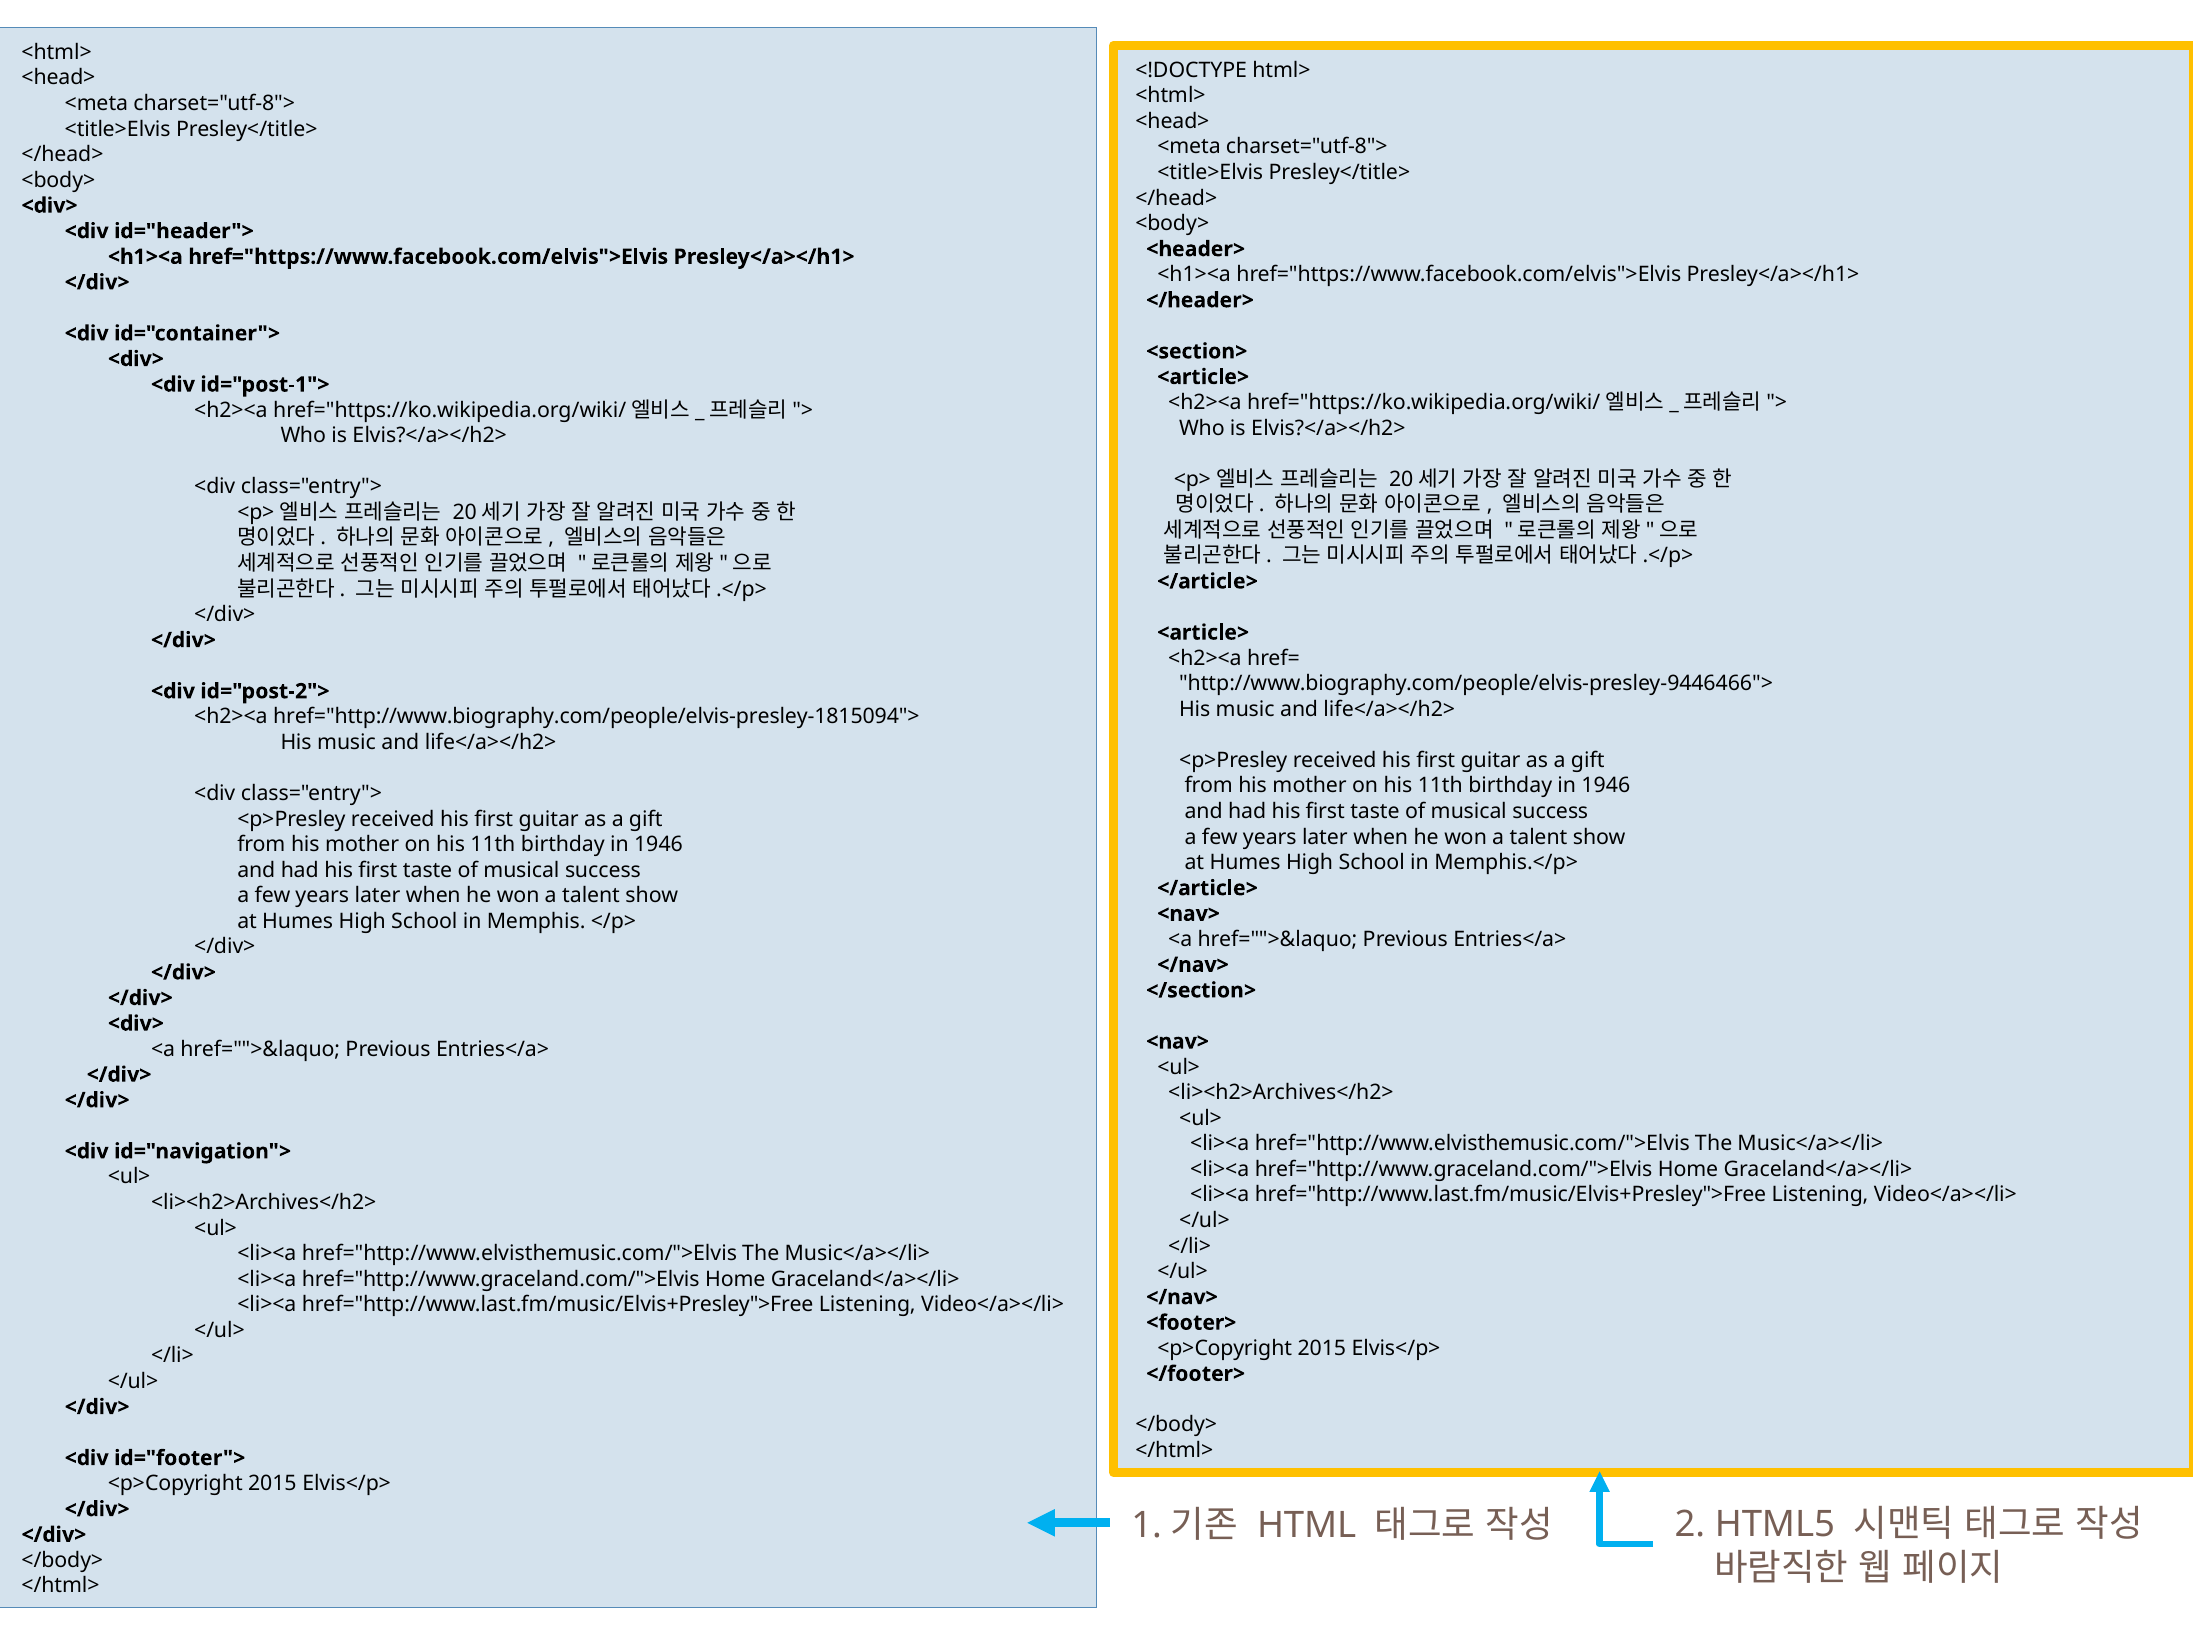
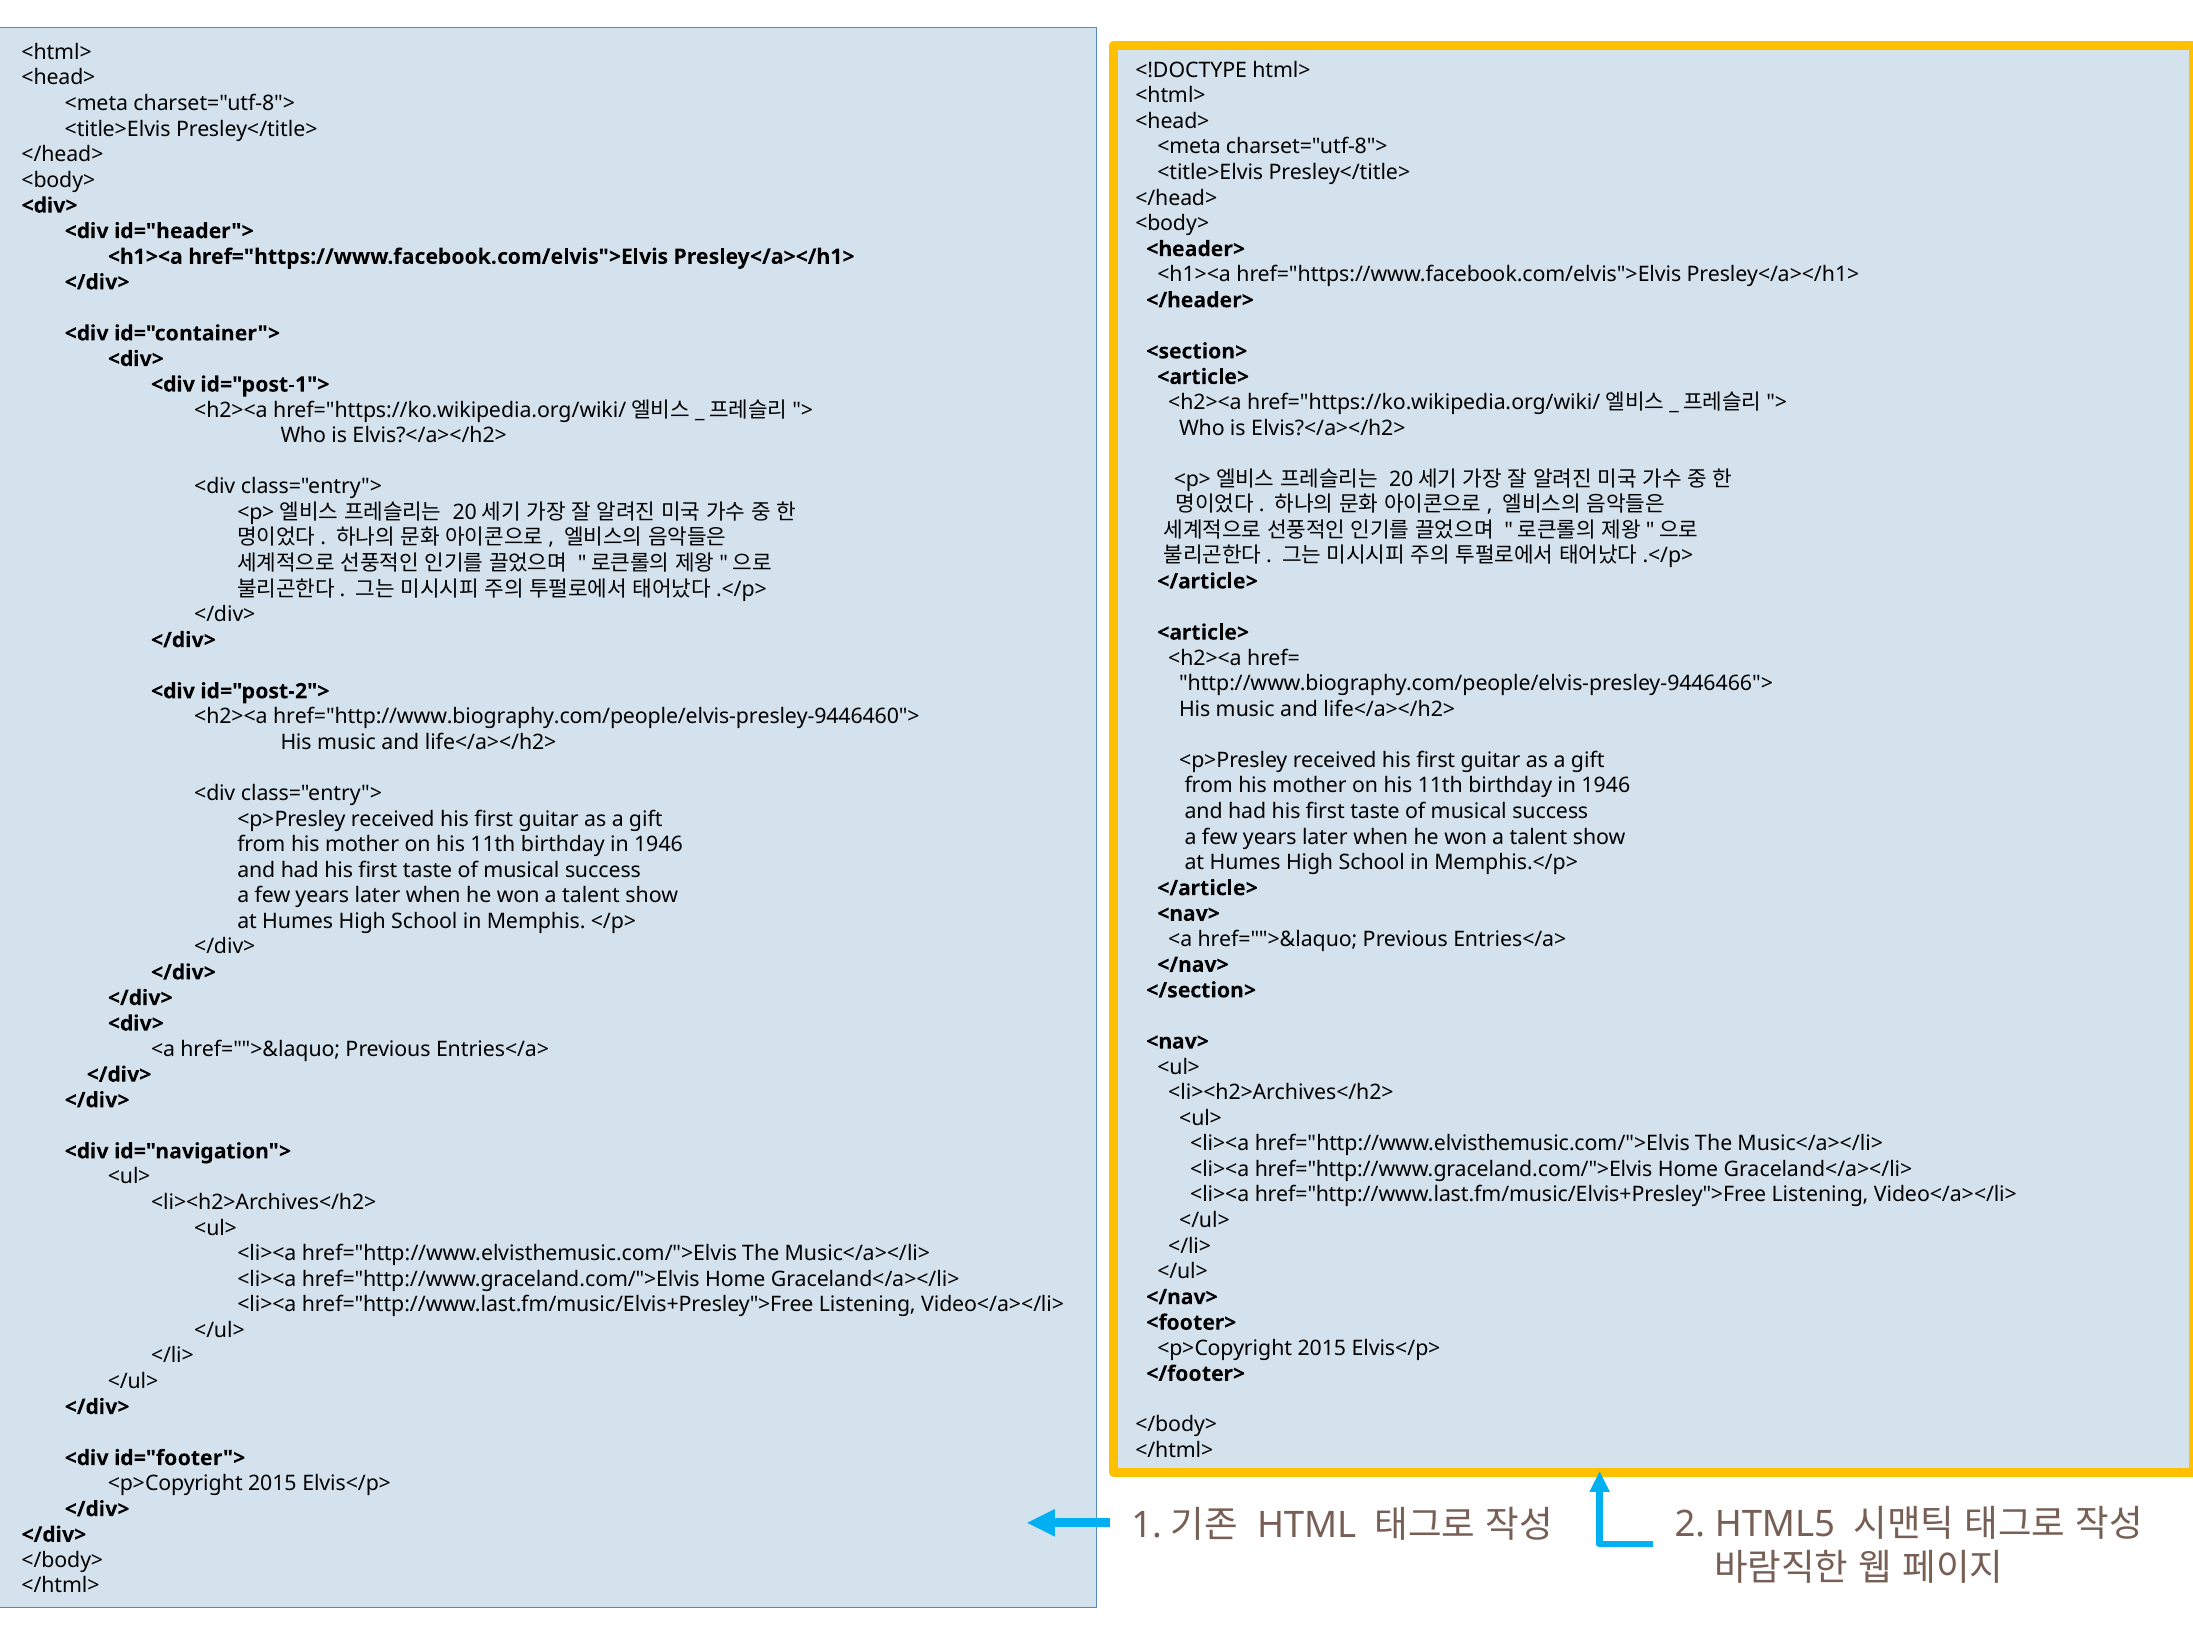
href="http://www.biography.com/people/elvis-presley-1815094">: href="http://www.biography.com/people/elvis-presley-1815094"> -> href="http://www.biography.com/people/elvis-presley-9446460">
